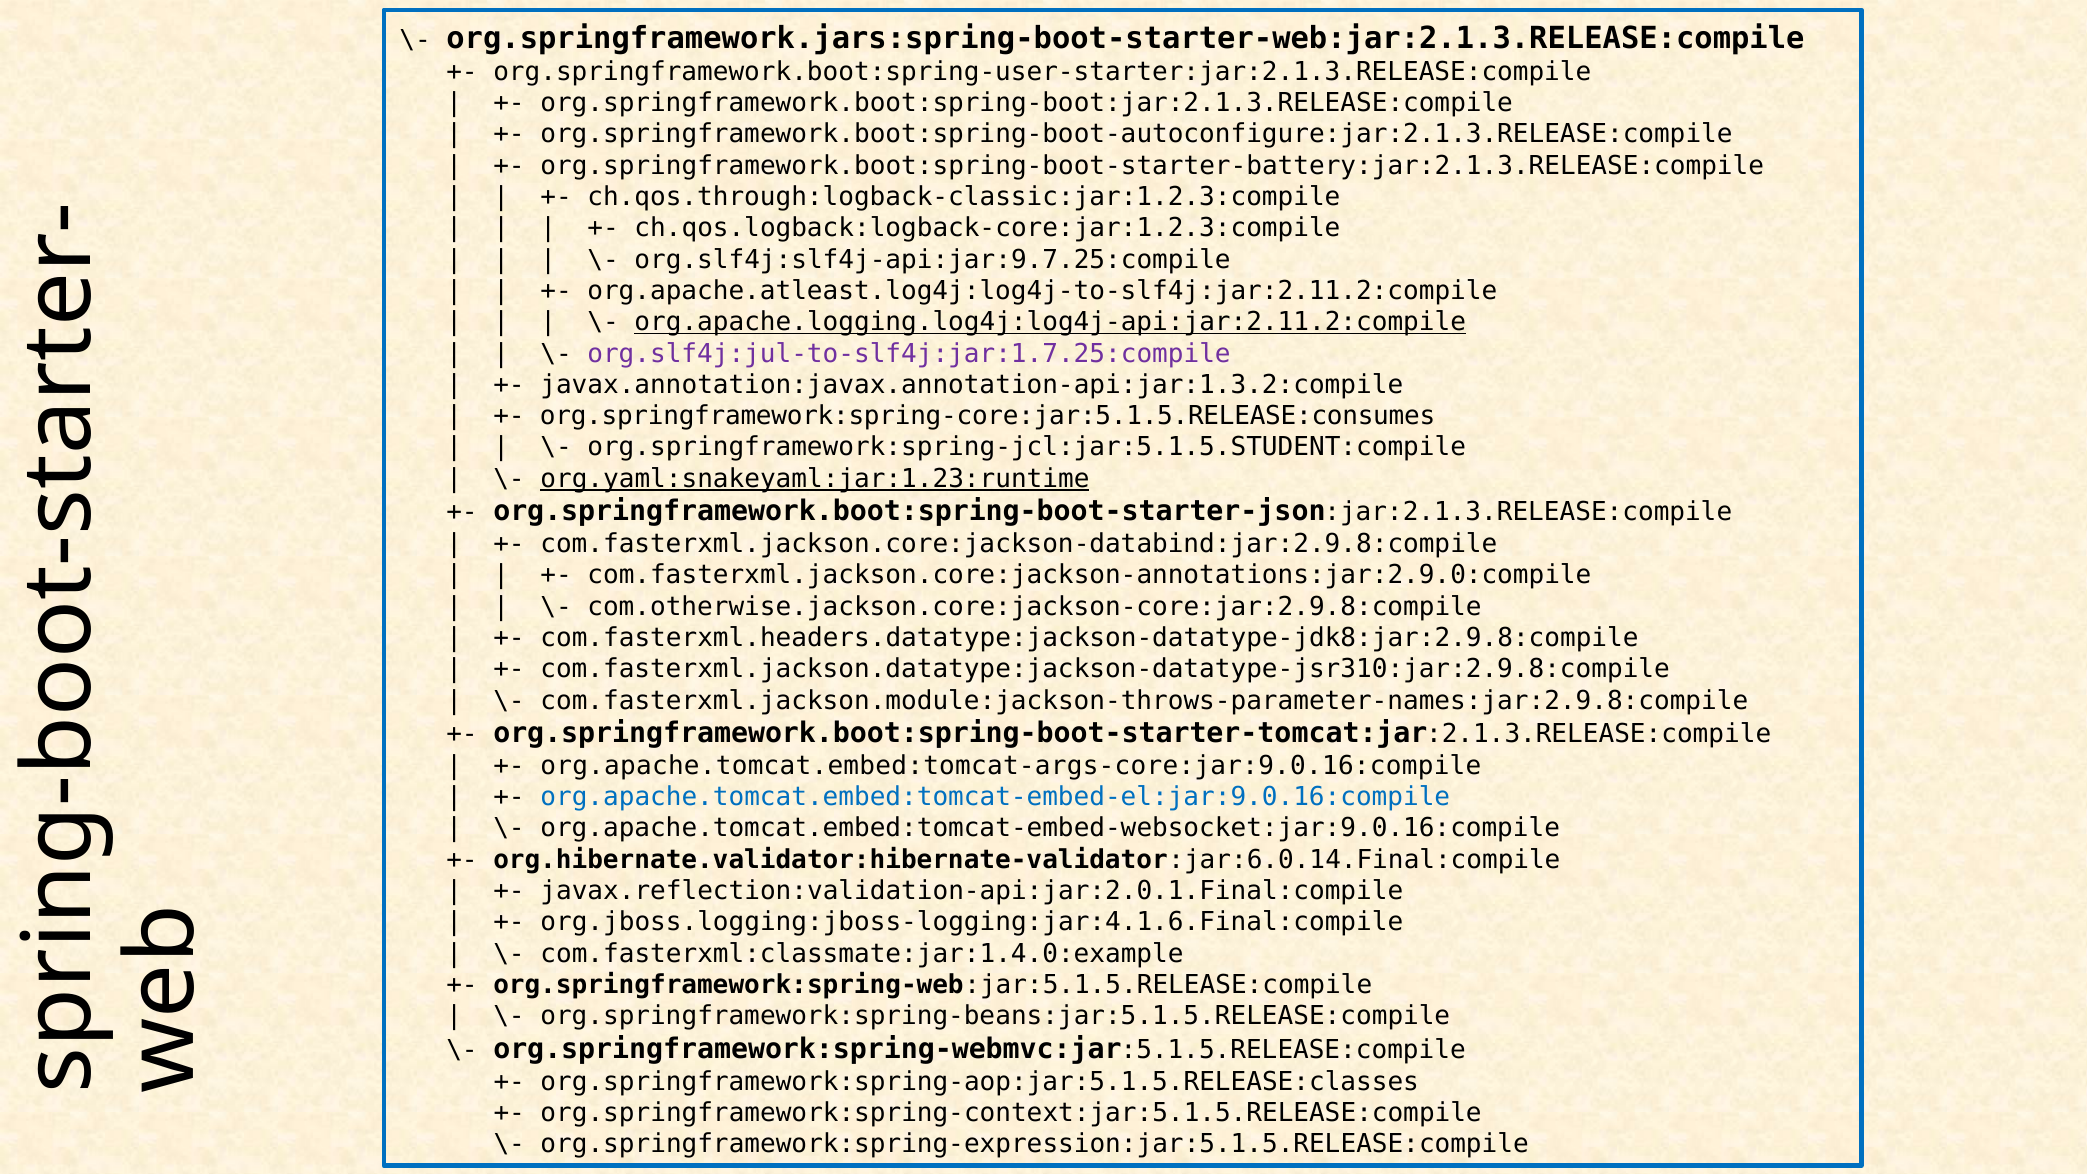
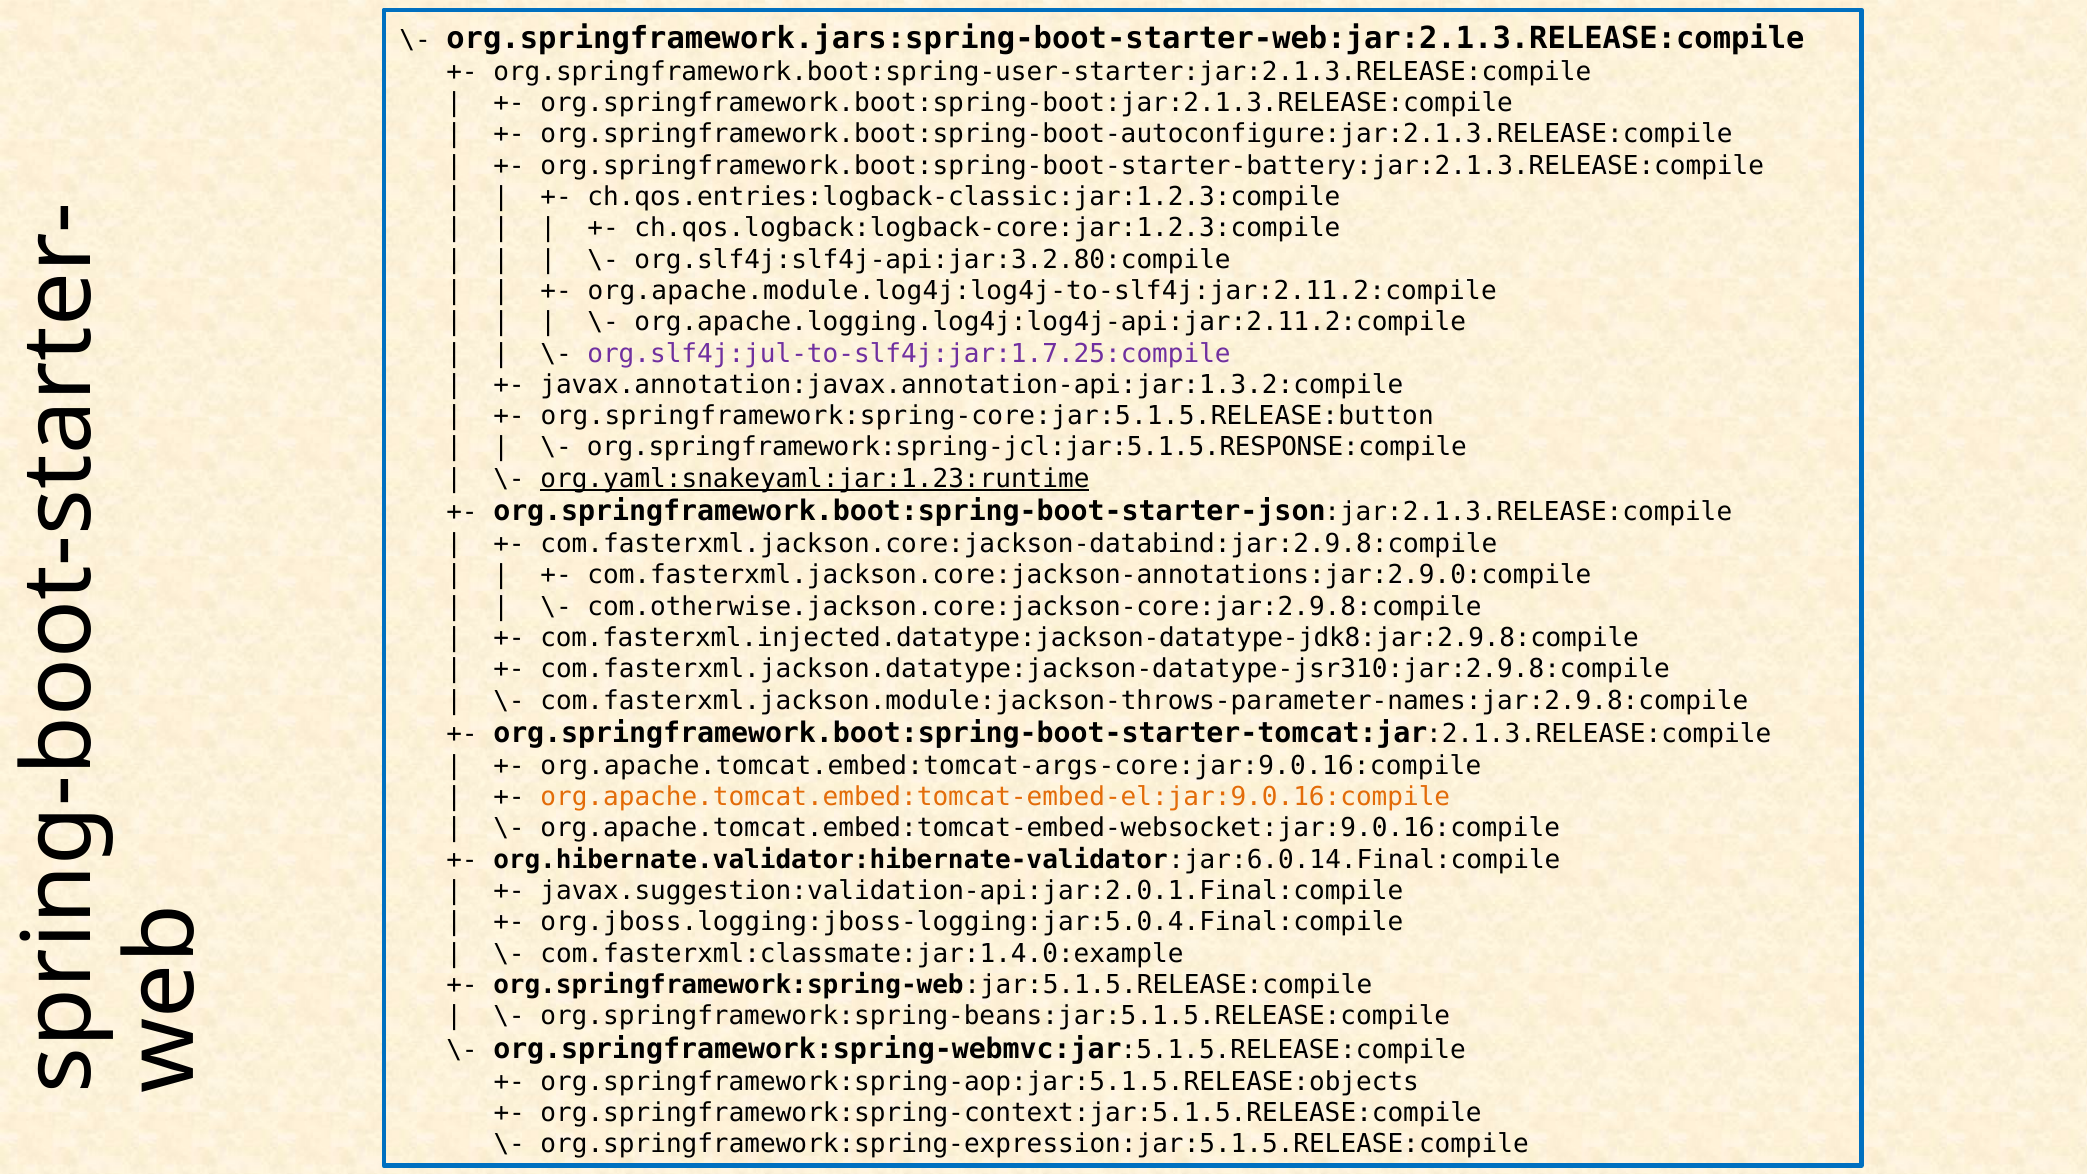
ch.qos.through:logback-classic:jar:1.2.3:compile: ch.qos.through:logback-classic:jar:1.2.3:compile -> ch.qos.entries:logback-classic:jar:1.2.3:compile
org.slf4j:slf4j-api:jar:9.7.25:compile: org.slf4j:slf4j-api:jar:9.7.25:compile -> org.slf4j:slf4j-api:jar:3.2.80:compile
org.apache.atleast.log4j:log4j-to-slf4j:jar:2.11.2:compile: org.apache.atleast.log4j:log4j-to-slf4j:jar:2.11.2:compile -> org.apache.module.log4j:log4j-to-slf4j:jar:2.11.2:compile
org.apache.logging.log4j:log4j-api:jar:2.11.2:compile underline: present -> none
org.springframework:spring-core:jar:5.1.5.RELEASE:consumes: org.springframework:spring-core:jar:5.1.5.RELEASE:consumes -> org.springframework:spring-core:jar:5.1.5.RELEASE:button
org.springframework:spring-jcl:jar:5.1.5.STUDENT:compile: org.springframework:spring-jcl:jar:5.1.5.STUDENT:compile -> org.springframework:spring-jcl:jar:5.1.5.RESPONSE:compile
com.fasterxml.headers.datatype:jackson-datatype-jdk8:jar:2.9.8:compile: com.fasterxml.headers.datatype:jackson-datatype-jdk8:jar:2.9.8:compile -> com.fasterxml.injected.datatype:jackson-datatype-jdk8:jar:2.9.8:compile
org.apache.tomcat.embed:tomcat-embed-el:jar:9.0.16:compile colour: blue -> orange
javax.reflection:validation-api:jar:2.0.1.Final:compile: javax.reflection:validation-api:jar:2.0.1.Final:compile -> javax.suggestion:validation-api:jar:2.0.1.Final:compile
org.jboss.logging:jboss-logging:jar:4.1.6.Final:compile: org.jboss.logging:jboss-logging:jar:4.1.6.Final:compile -> org.jboss.logging:jboss-logging:jar:5.0.4.Final:compile
org.springframework:spring-aop:jar:5.1.5.RELEASE:classes: org.springframework:spring-aop:jar:5.1.5.RELEASE:classes -> org.springframework:spring-aop:jar:5.1.5.RELEASE:objects
